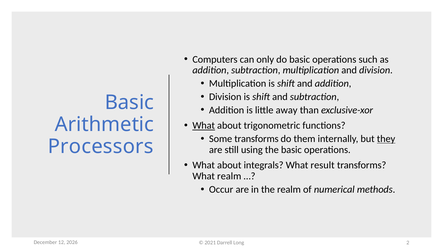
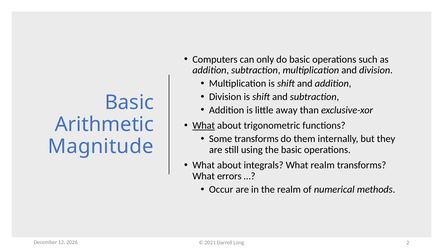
they underline: present -> none
Processors: Processors -> Magnitude
What result: result -> realm
What realm: realm -> errors
